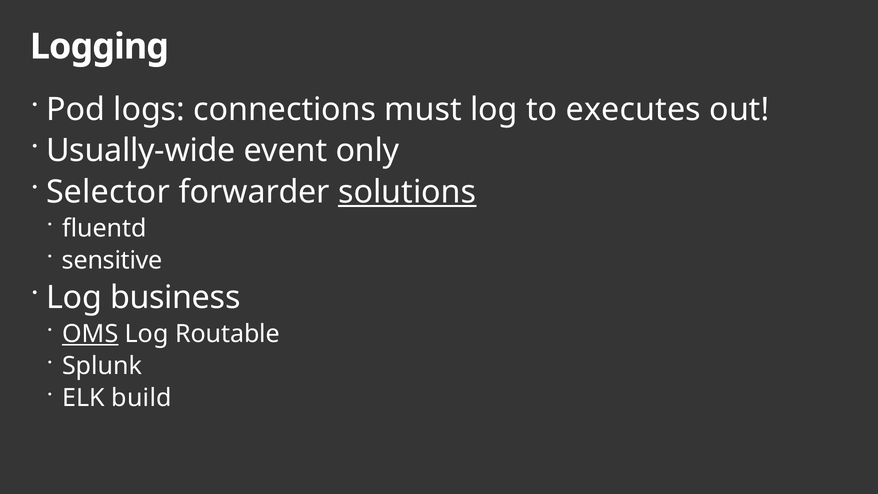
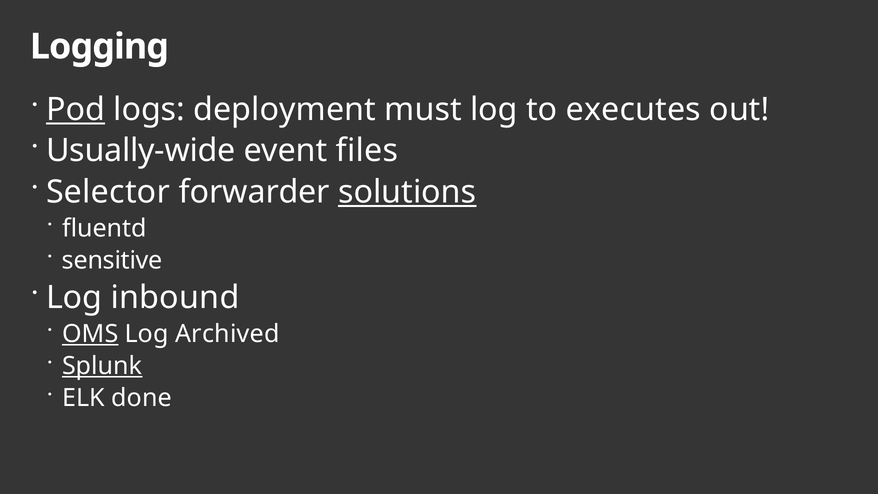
Pod underline: none -> present
connections: connections -> deployment
only: only -> files
business: business -> inbound
Routable: Routable -> Archived
Splunk underline: none -> present
build: build -> done
